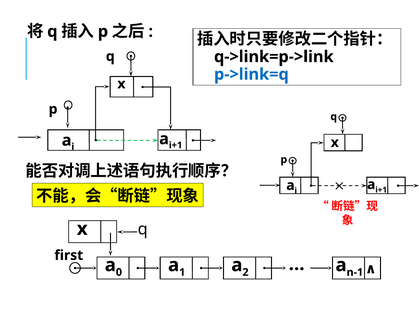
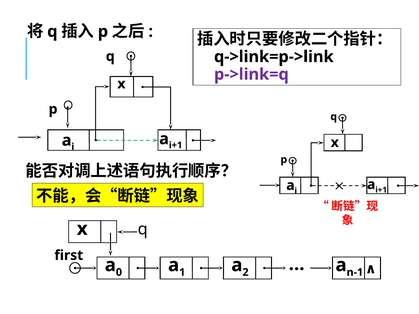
p->link=q colour: blue -> purple
